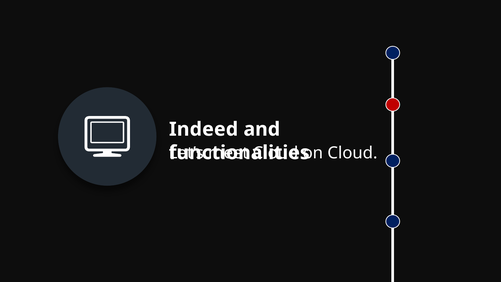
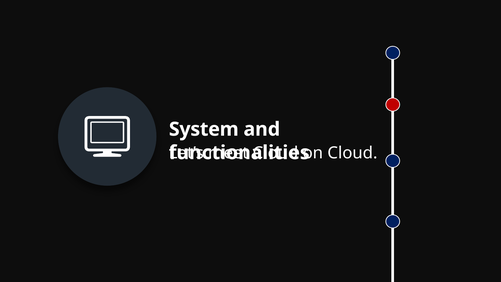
Indeed: Indeed -> System
